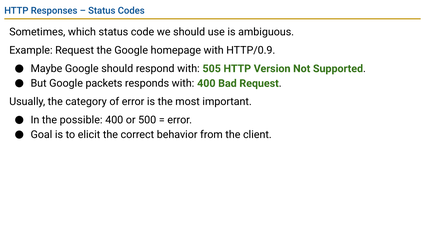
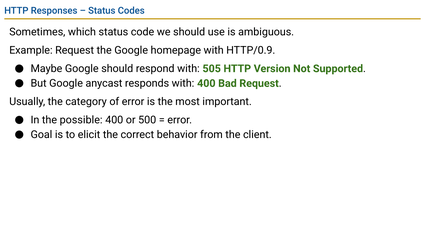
packets: packets -> anycast
